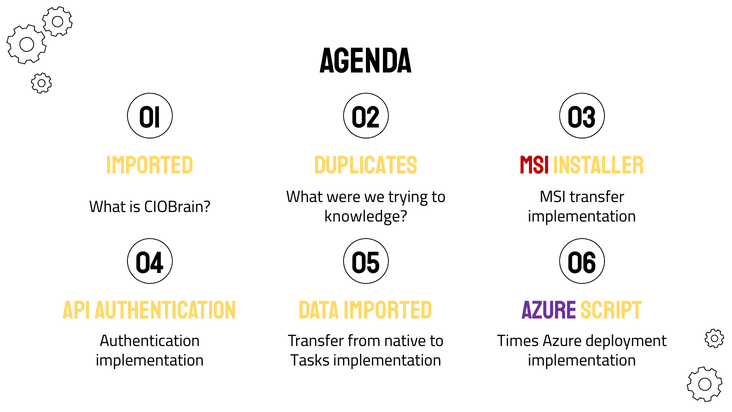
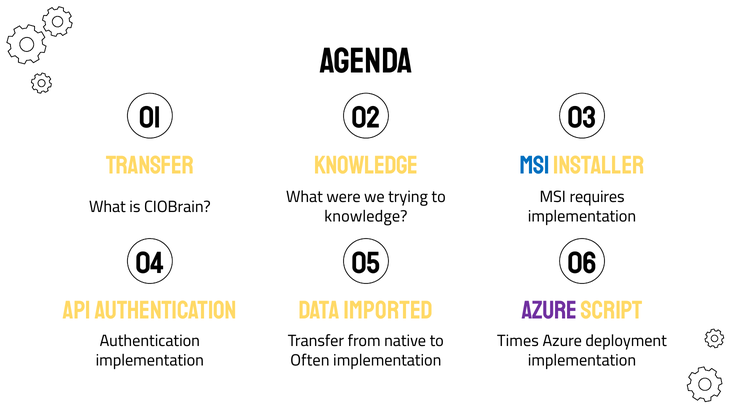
Imported at (150, 165): Imported -> Transfer
Duplicates at (366, 165): Duplicates -> Knowledge
MSI at (535, 165) colour: red -> blue
MSI transfer: transfer -> requires
Tasks: Tasks -> Often
